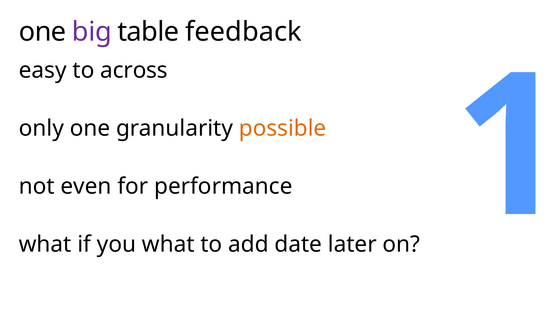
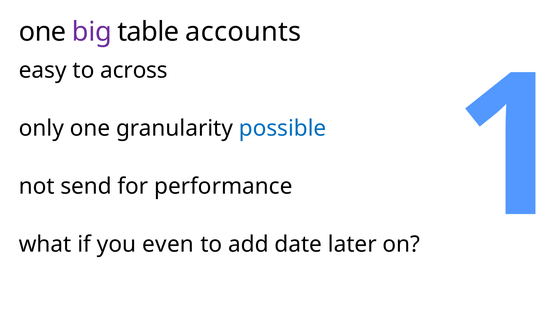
feedback: feedback -> accounts
possible colour: orange -> blue
even: even -> send
you what: what -> even
